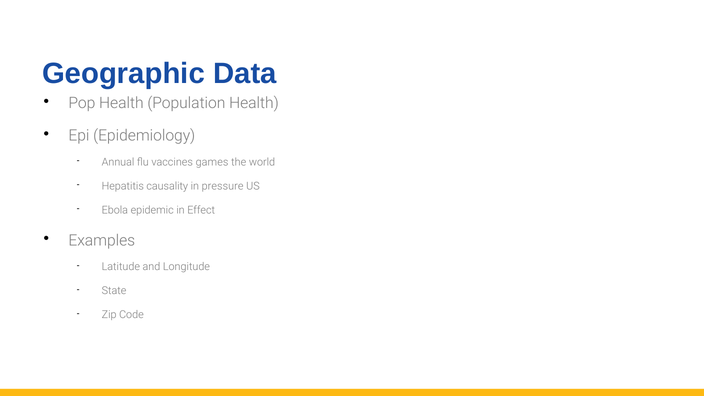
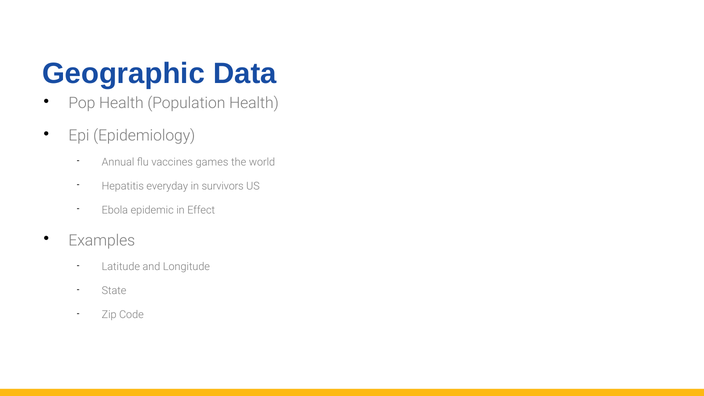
causality: causality -> everyday
pressure: pressure -> survivors
